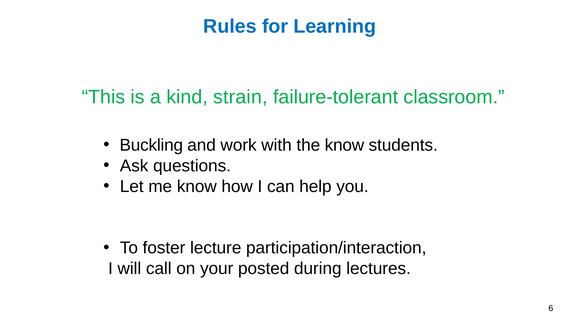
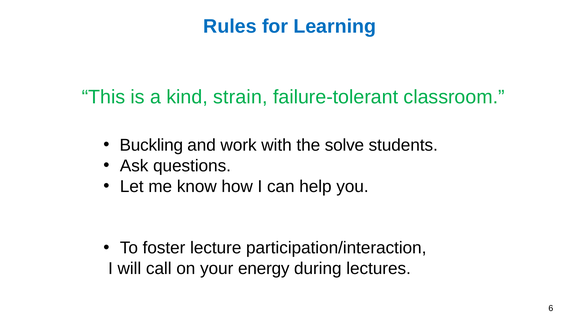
the know: know -> solve
posted: posted -> energy
